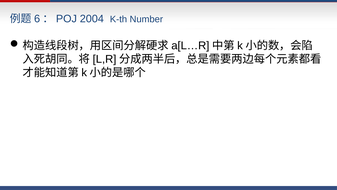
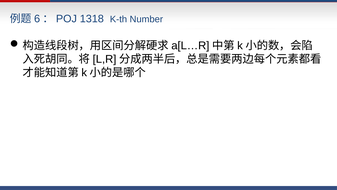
2004: 2004 -> 1318
